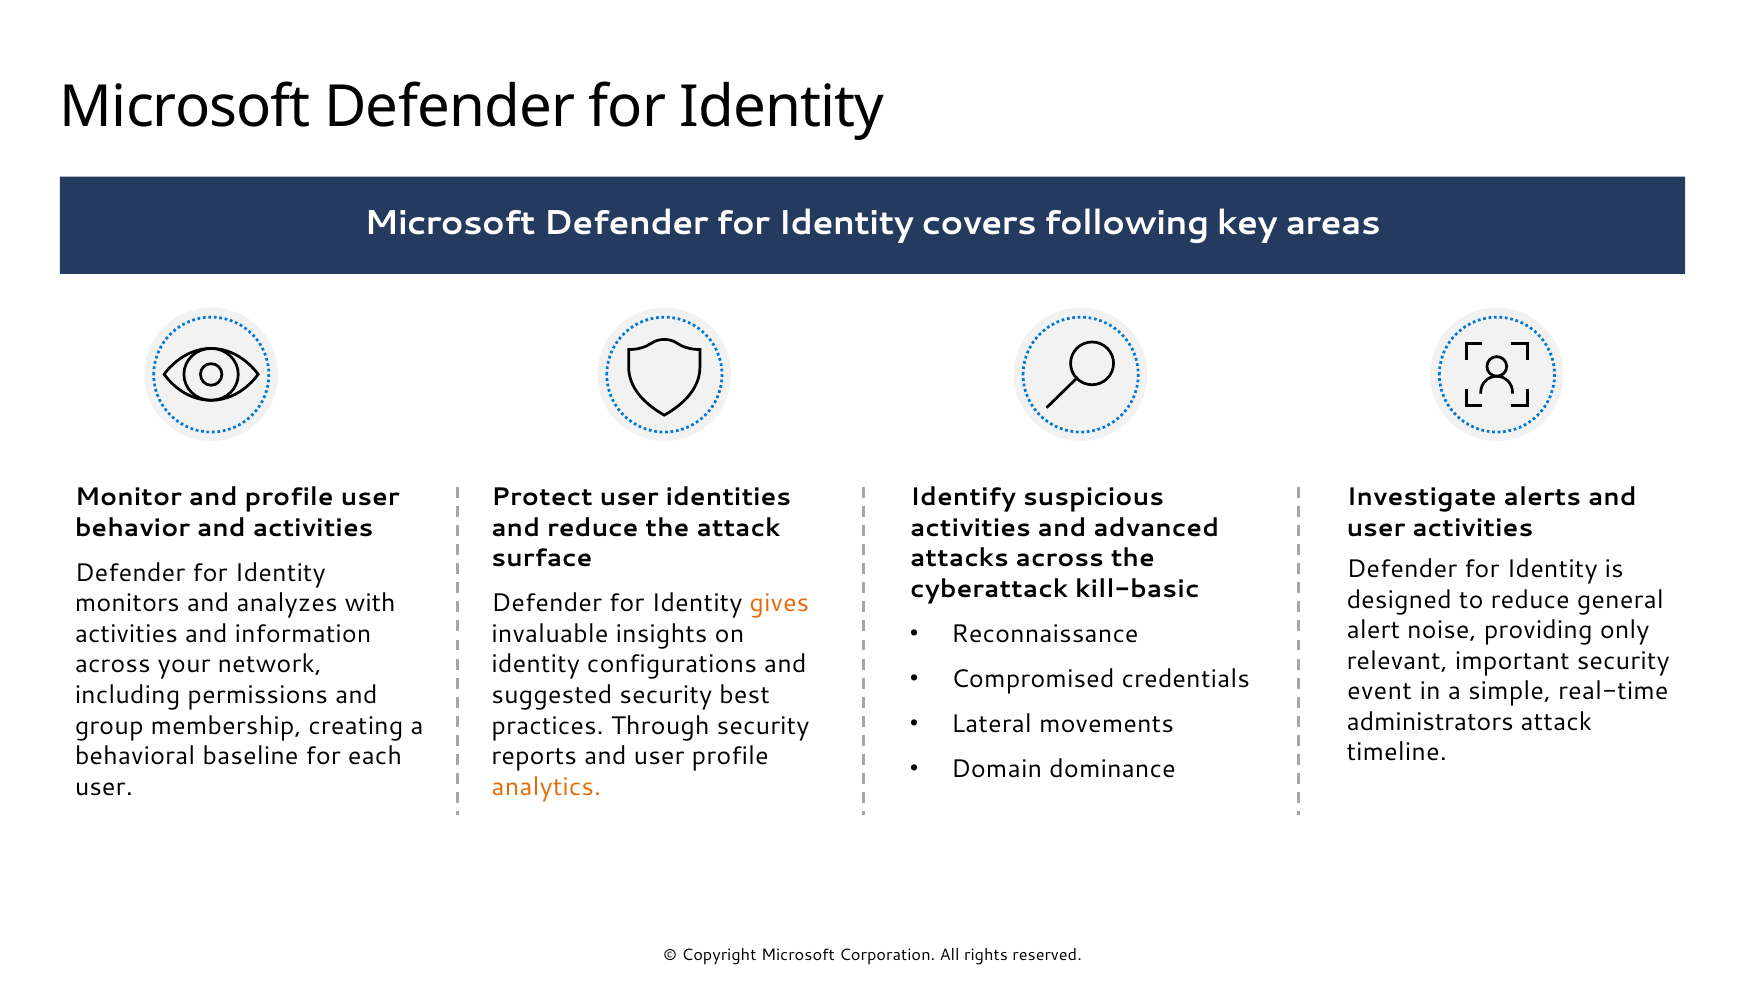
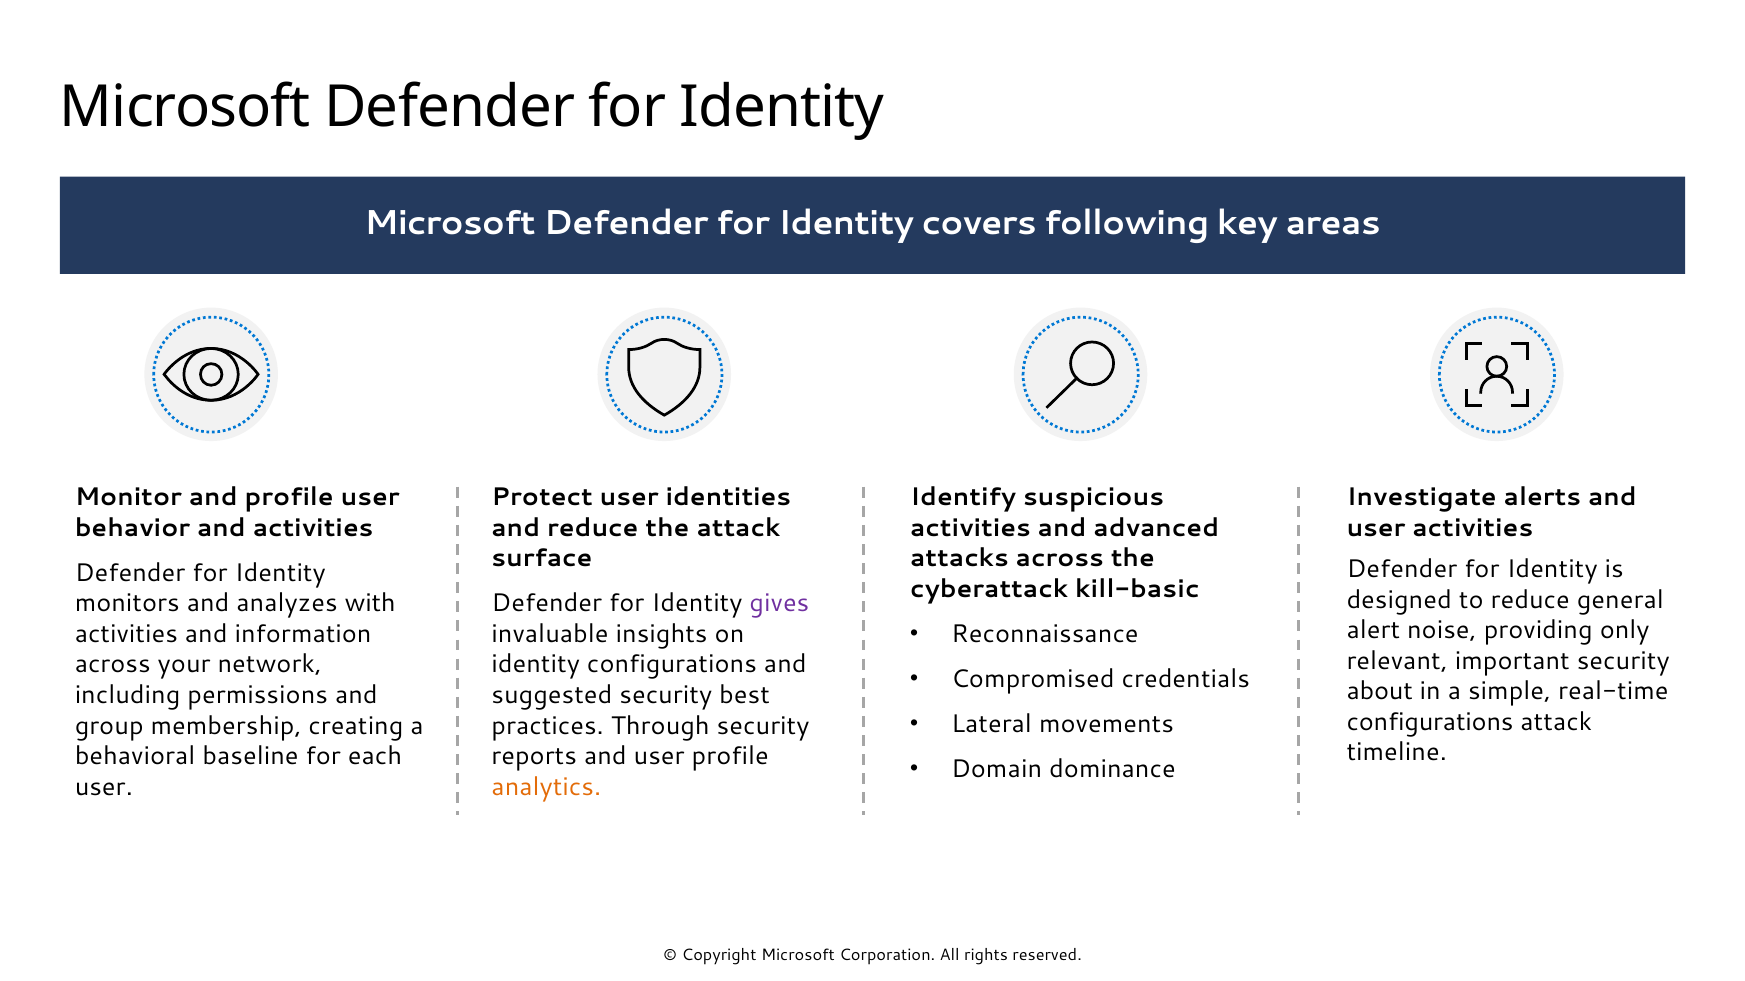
gives colour: orange -> purple
event: event -> about
administrators at (1430, 722): administrators -> configurations
